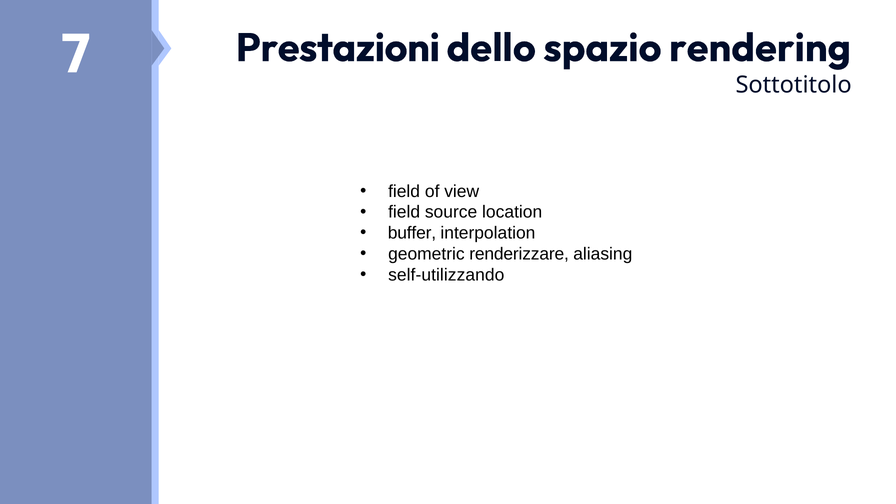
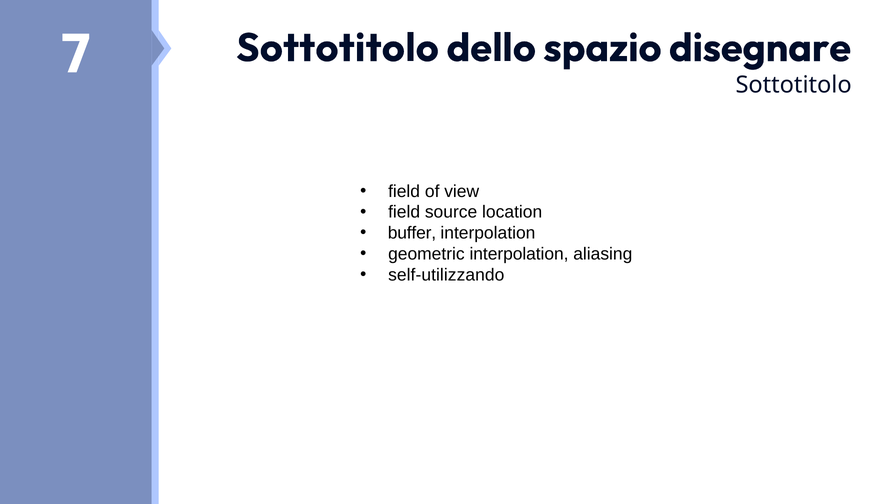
Prestazioni at (338, 48): Prestazioni -> Sottotitolo
rendering: rendering -> disegnare
geometric renderizzare: renderizzare -> interpolation
